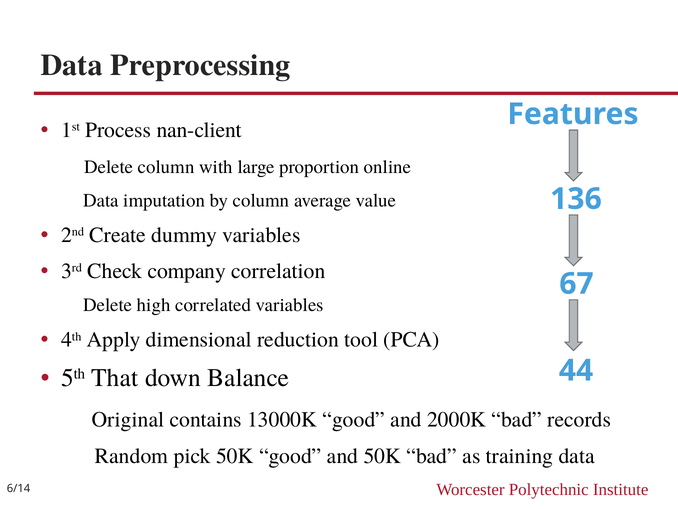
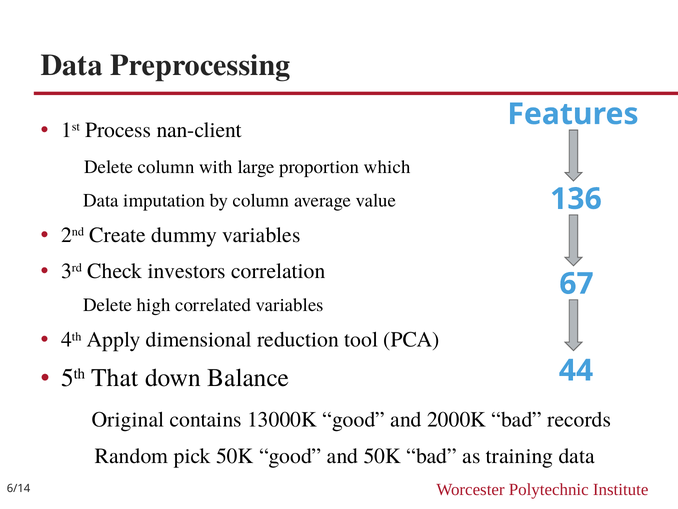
online: online -> which
company: company -> investors
